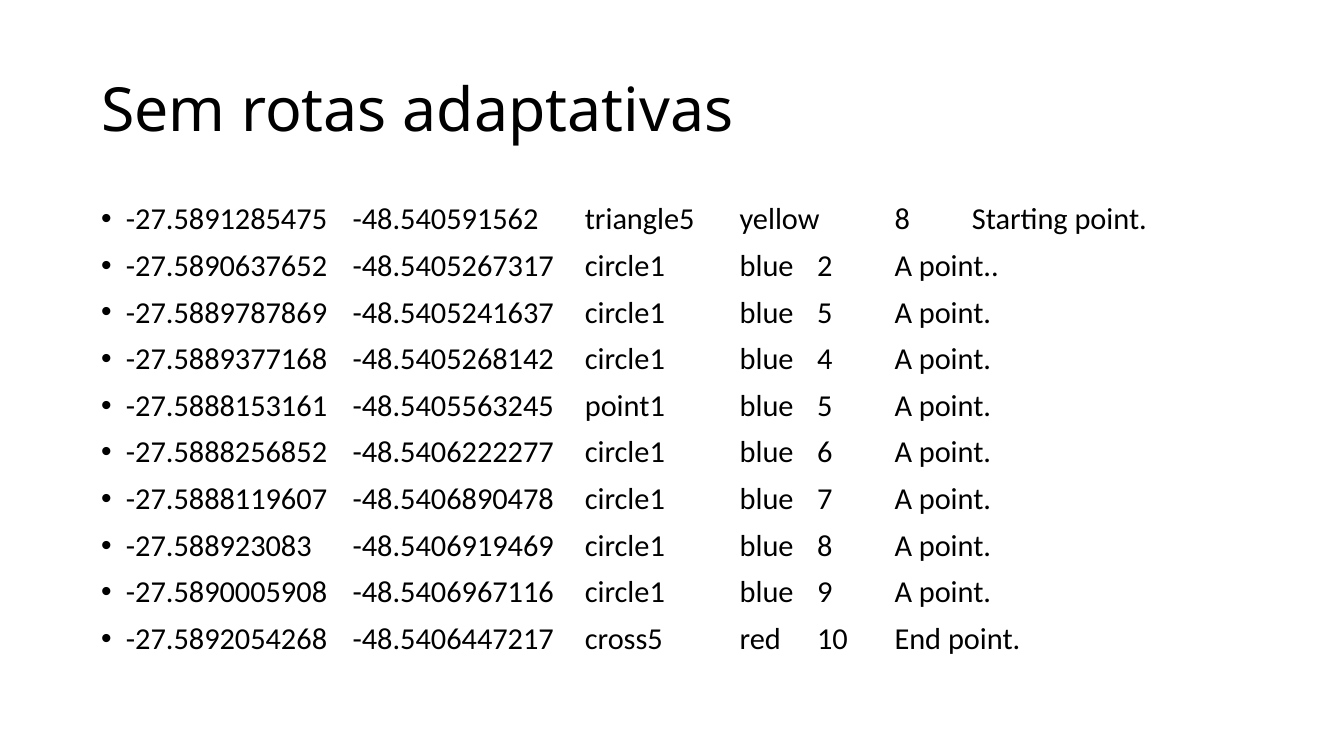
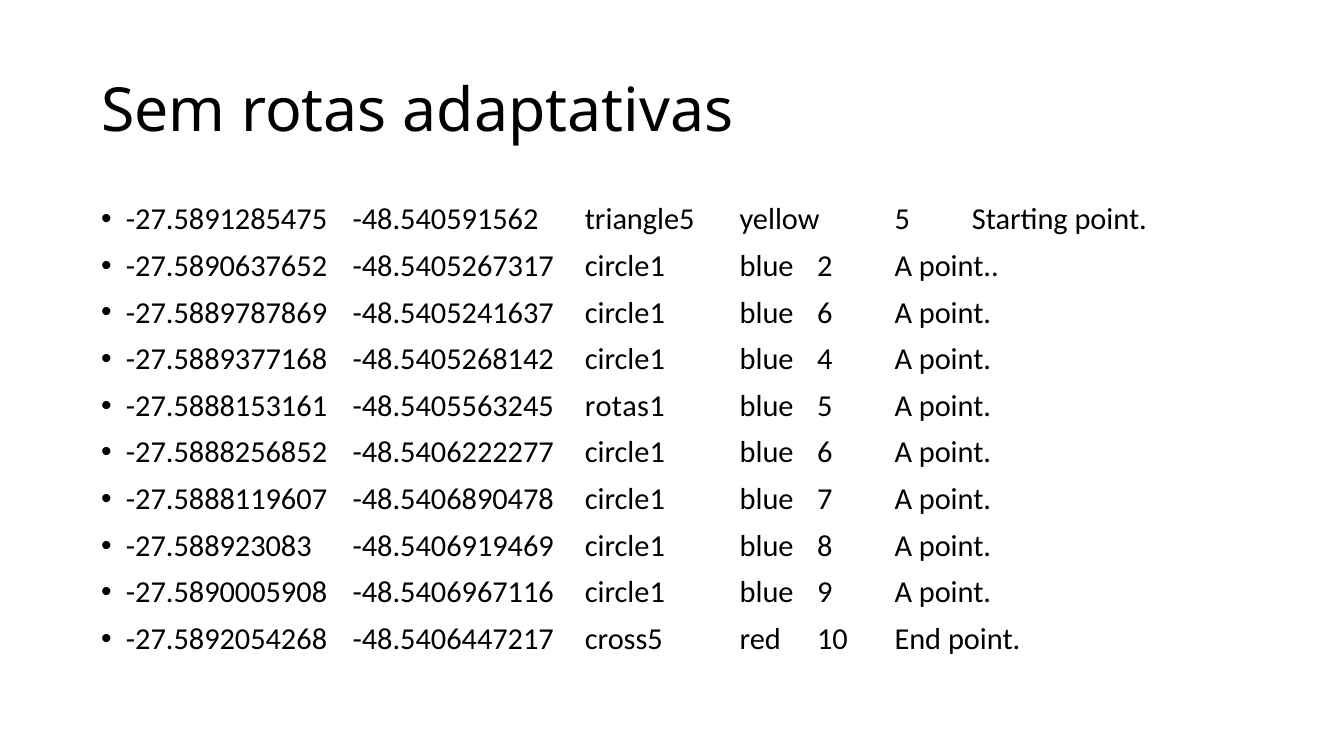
yellow 8: 8 -> 5
-48.5405241637 circle1 blue 5: 5 -> 6
point1: point1 -> rotas1
